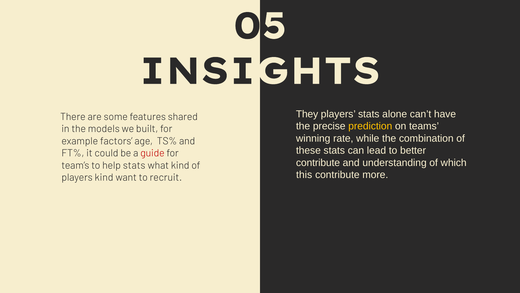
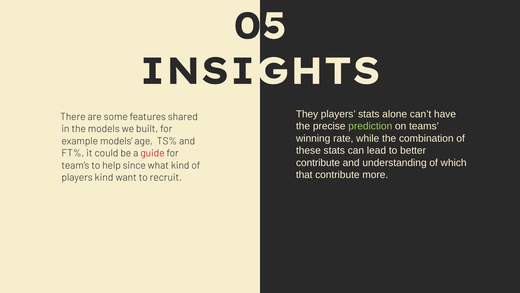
prediction colour: yellow -> light green
example factors: factors -> models
help stats: stats -> since
this: this -> that
